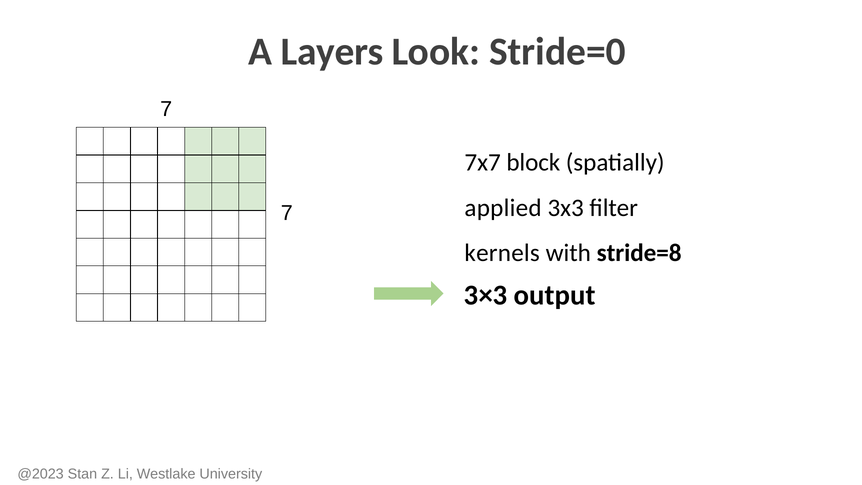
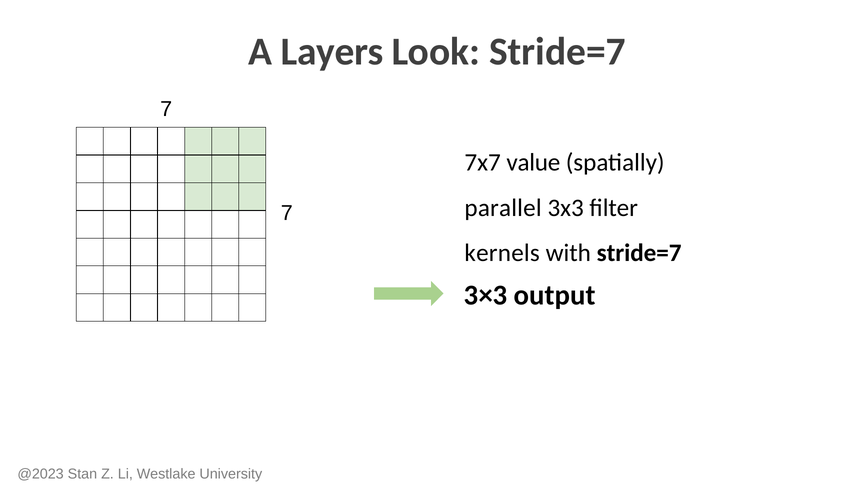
Look Stride=0: Stride=0 -> Stride=7
block: block -> value
applied: applied -> parallel
with stride=8: stride=8 -> stride=7
